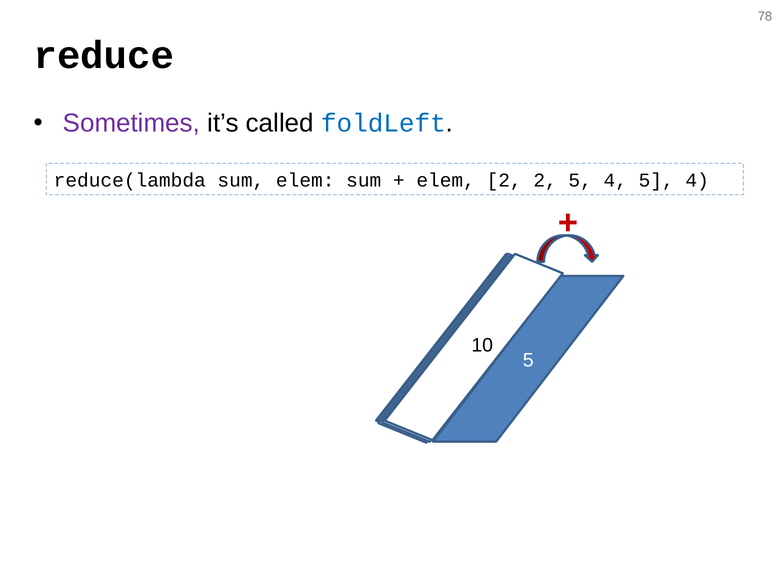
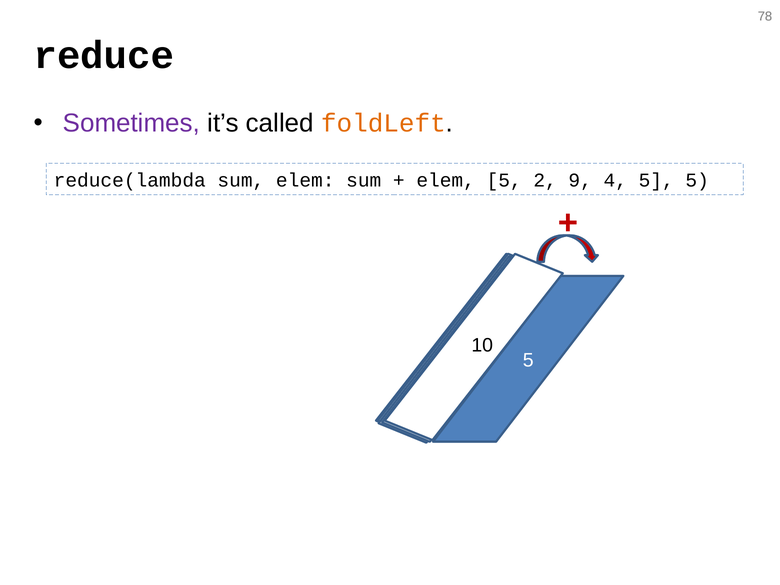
foldLeft colour: blue -> orange
elem 2: 2 -> 5
2 5: 5 -> 9
4 5 4: 4 -> 5
